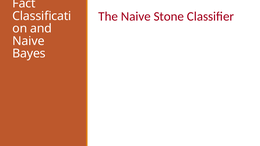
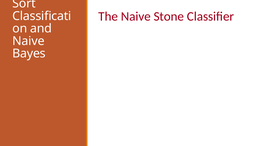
Fact: Fact -> Sort
